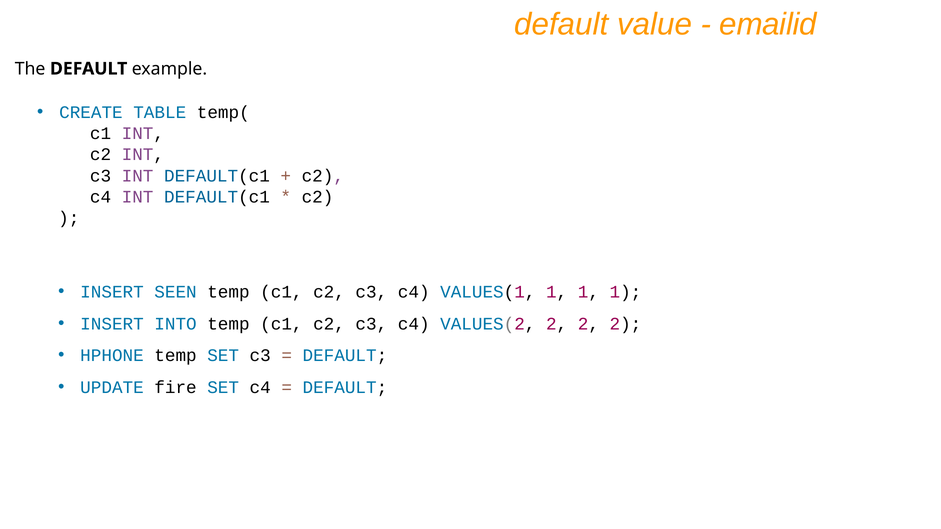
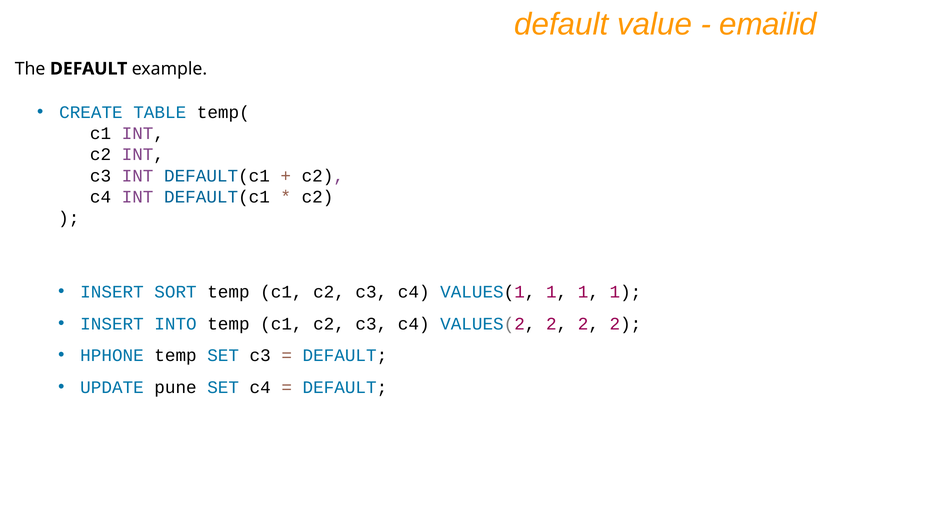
SEEN: SEEN -> SORT
fire: fire -> pune
